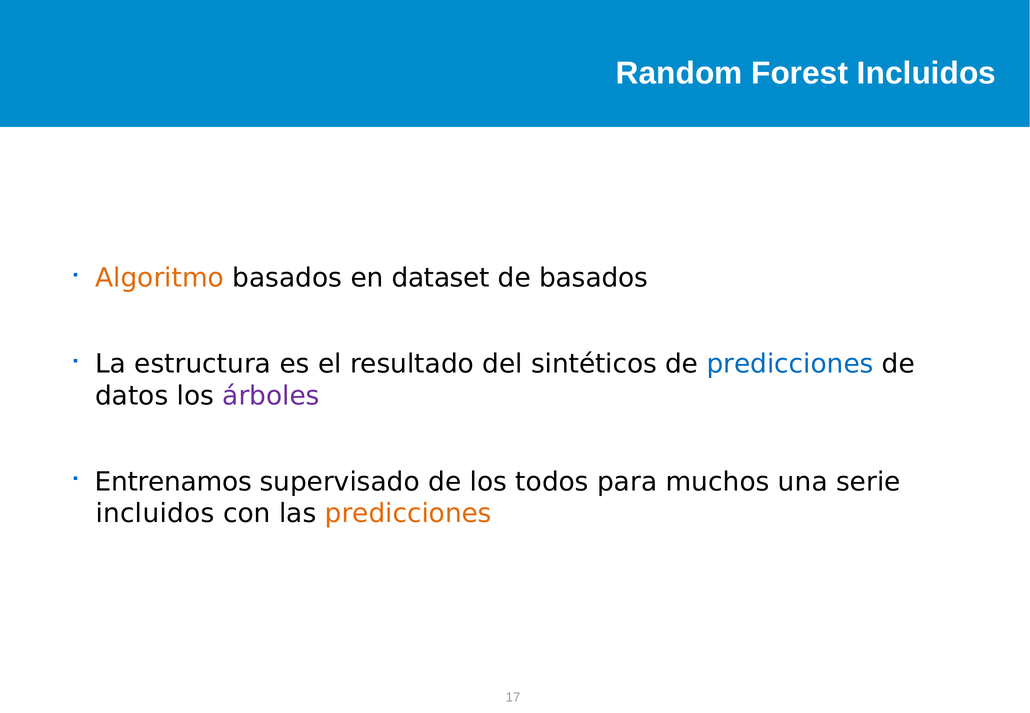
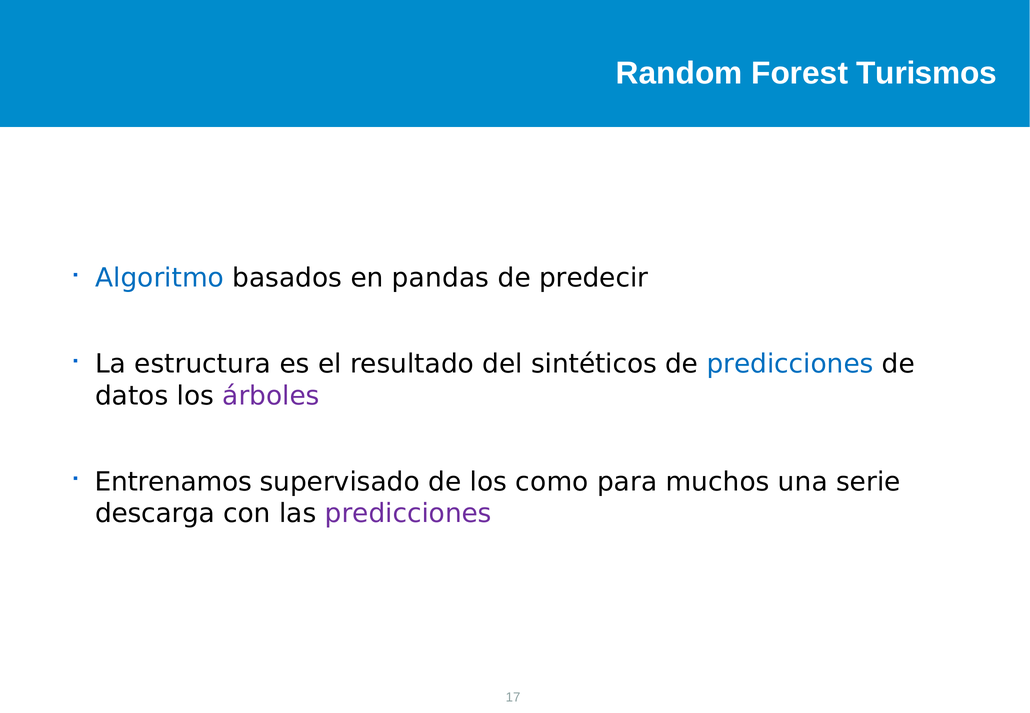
Forest Incluidos: Incluidos -> Turismos
Algoritmo colour: orange -> blue
dataset: dataset -> pandas
de basados: basados -> predecir
todos: todos -> como
incluidos at (155, 514): incluidos -> descarga
predicciones at (408, 514) colour: orange -> purple
